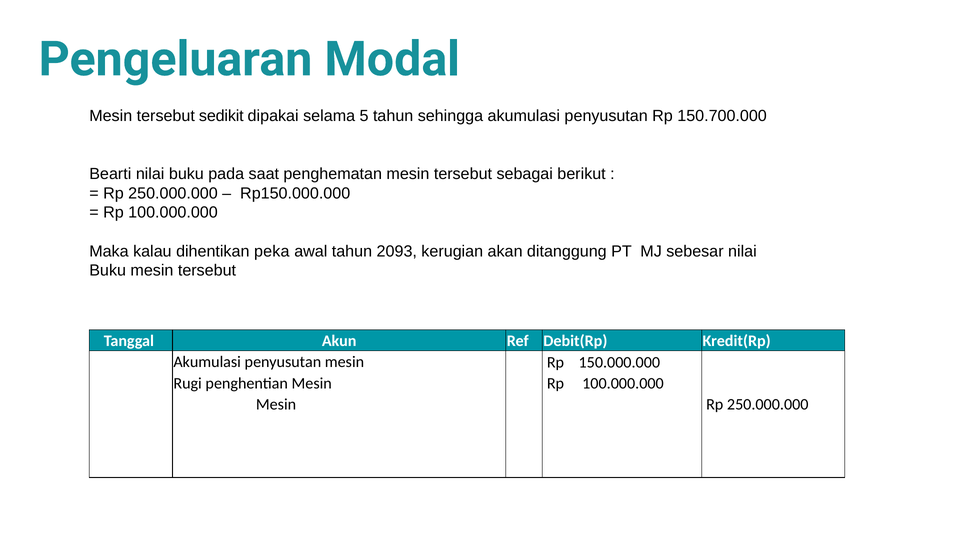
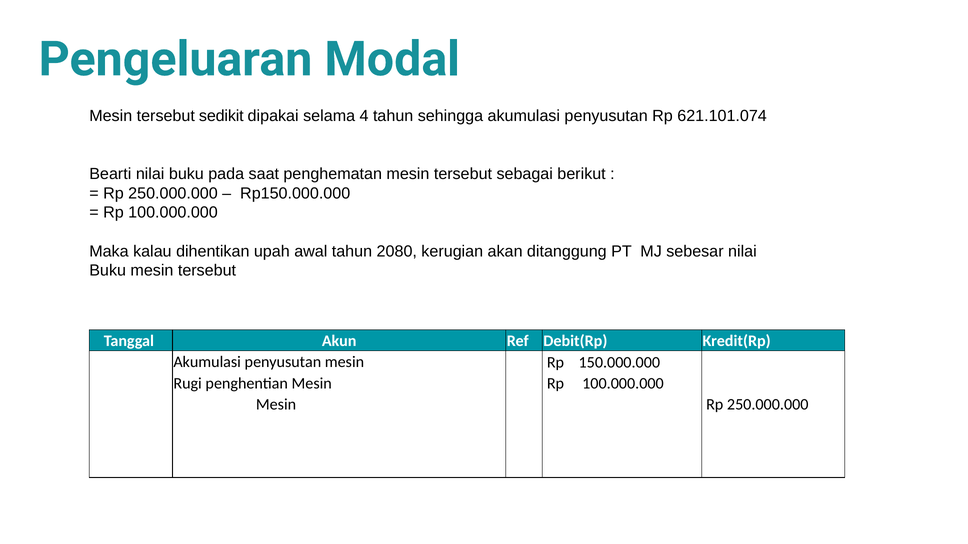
5: 5 -> 4
150.700.000: 150.700.000 -> 621.101.074
peka: peka -> upah
2093: 2093 -> 2080
